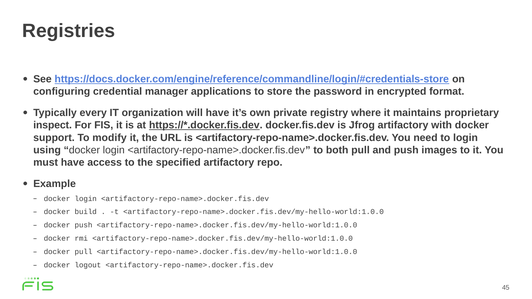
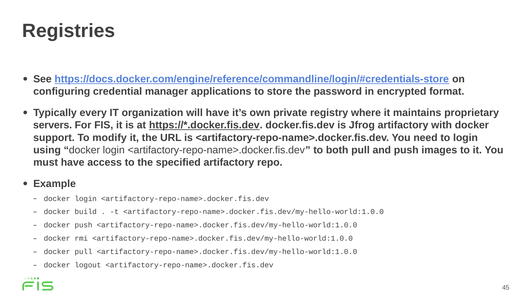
inspect: inspect -> servers
